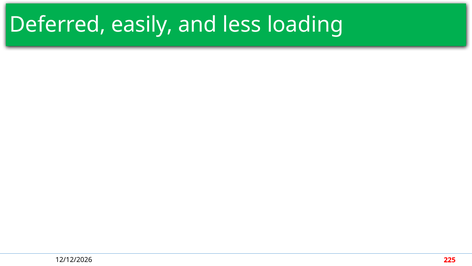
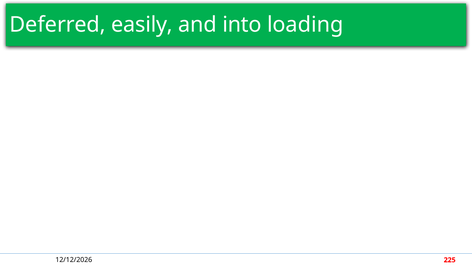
less: less -> into
